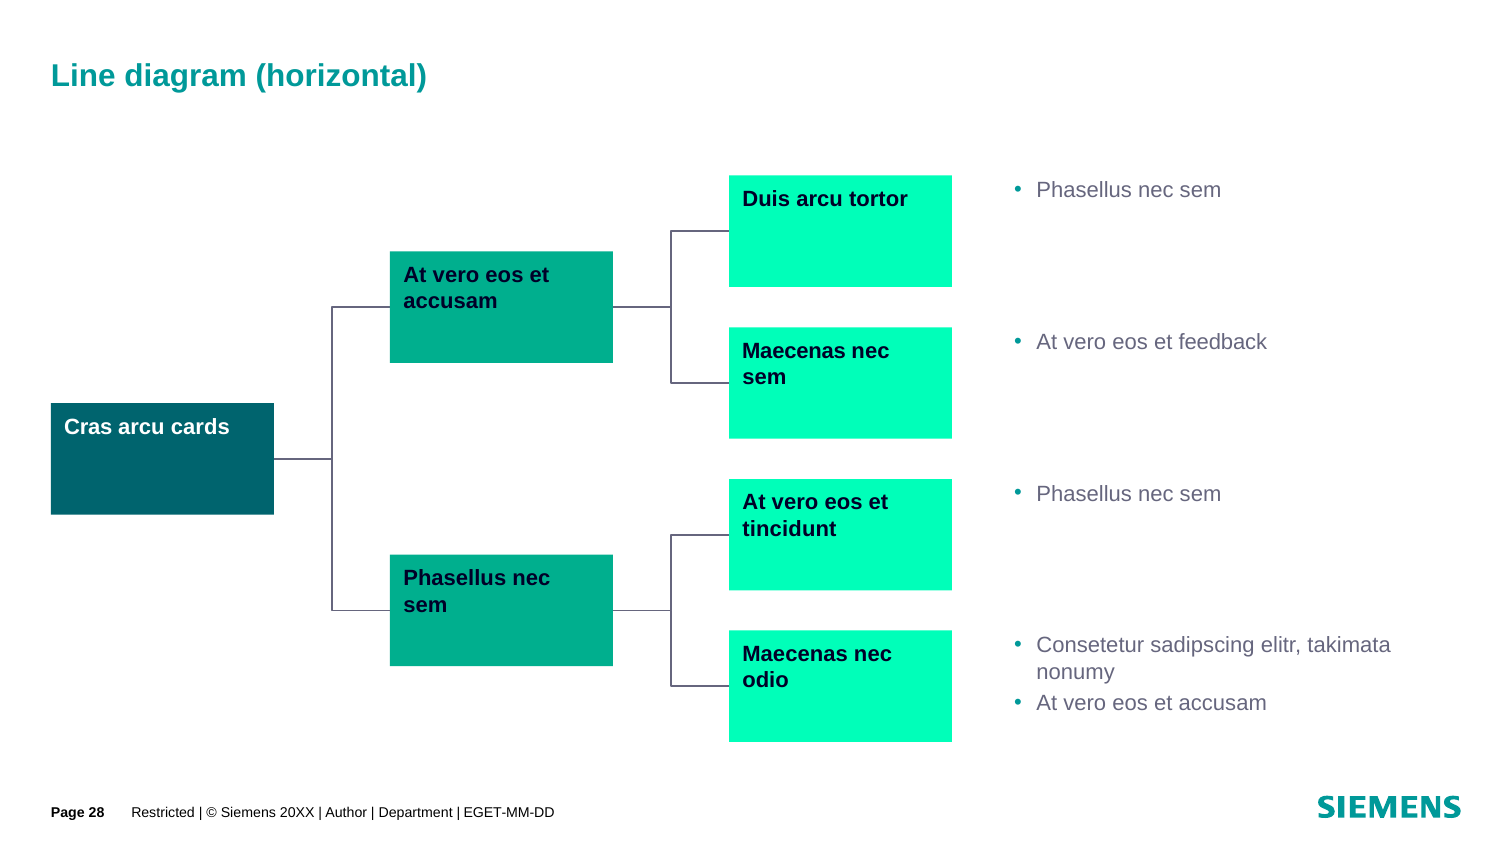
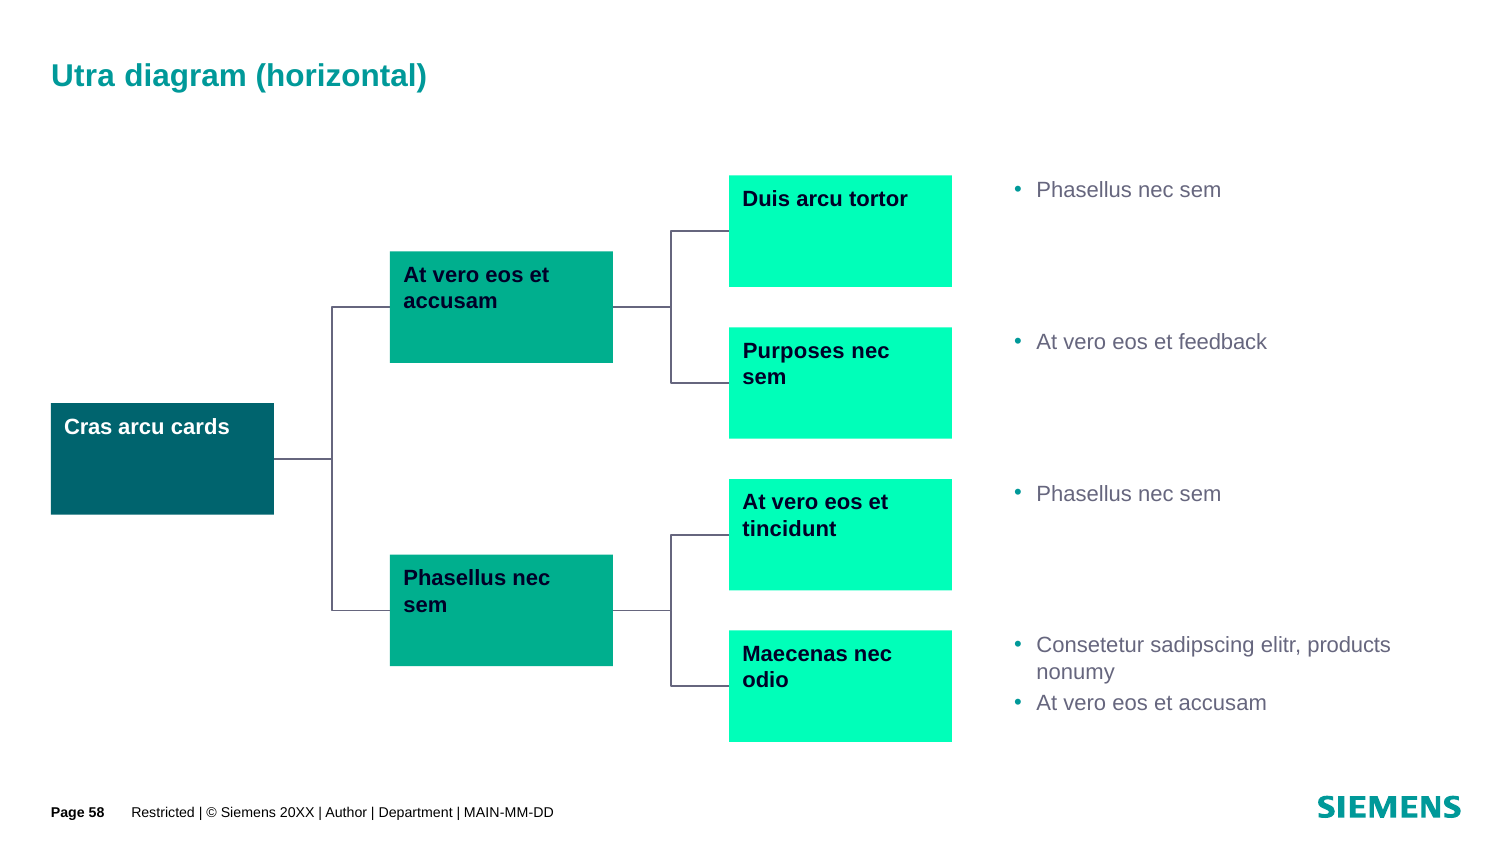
Line: Line -> Utra
Maecenas at (794, 351): Maecenas -> Purposes
takimata: takimata -> products
28: 28 -> 58
EGET-MM-DD: EGET-MM-DD -> MAIN-MM-DD
